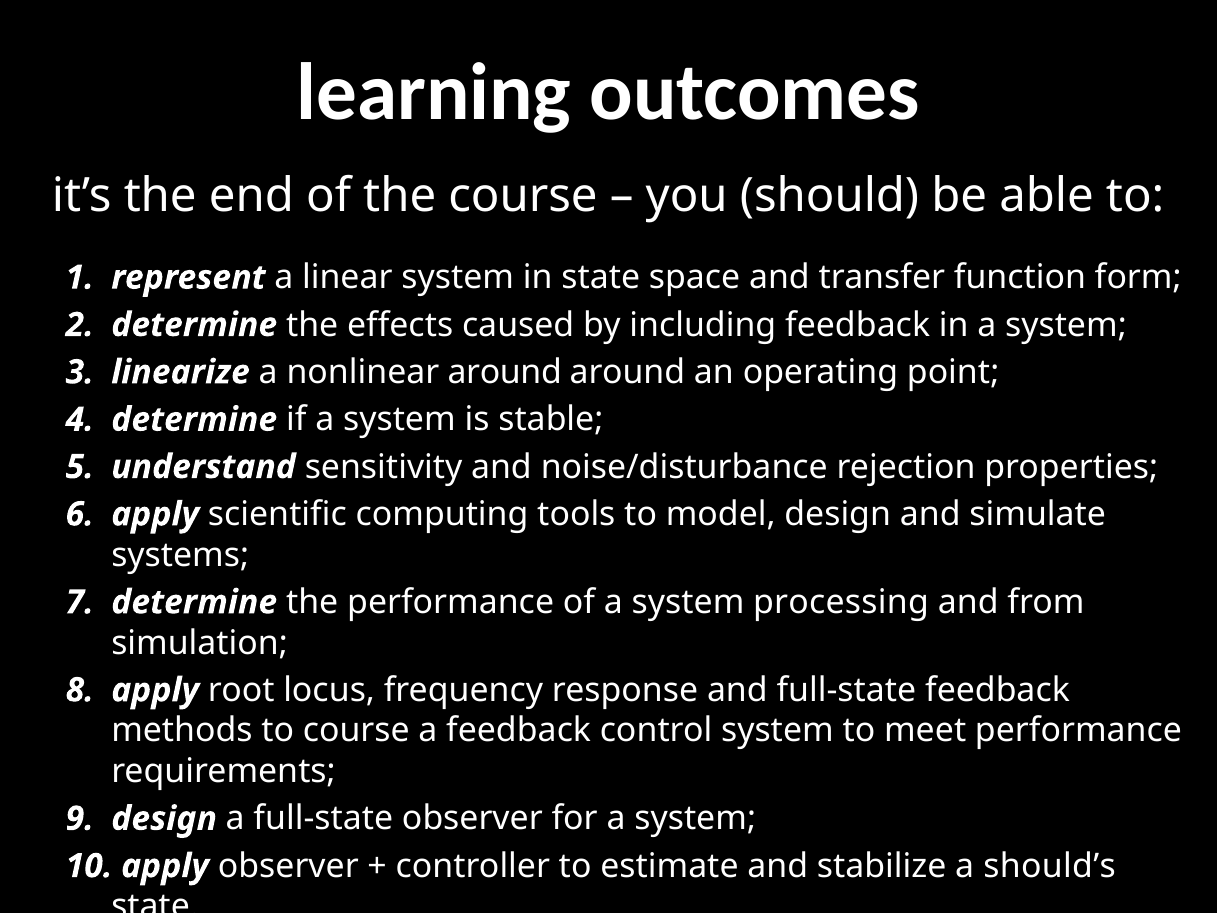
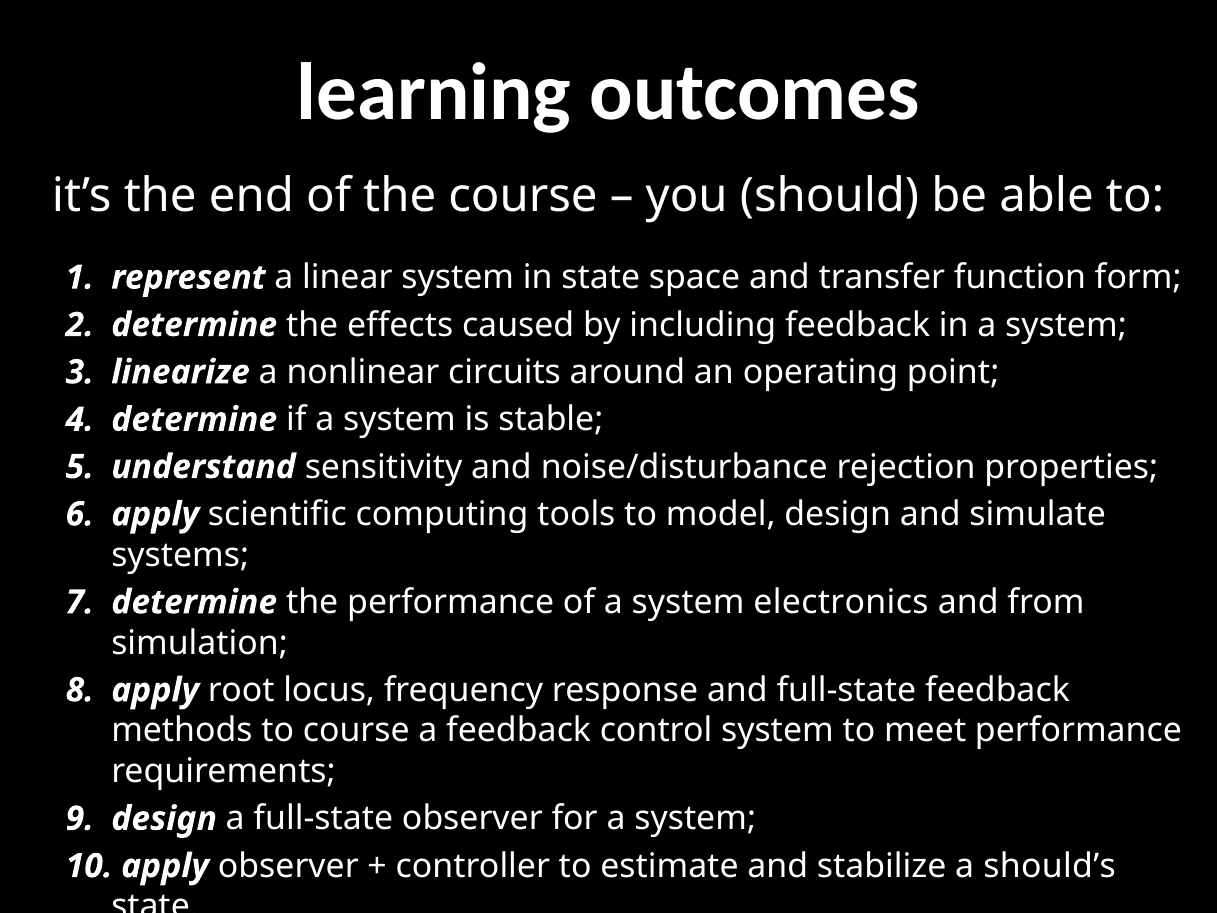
nonlinear around: around -> circuits
processing: processing -> electronics
